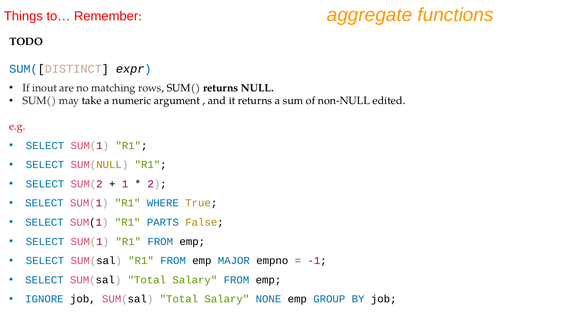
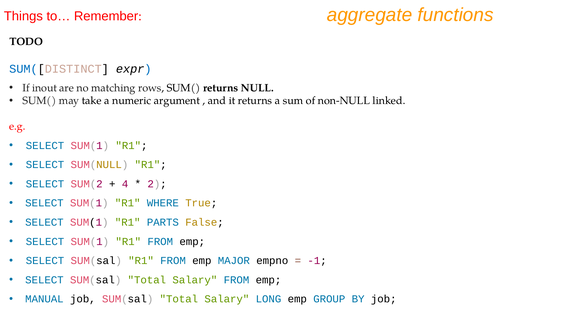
edited: edited -> linked
1: 1 -> 4
IGNORE: IGNORE -> MANUAL
NONE: NONE -> LONG
